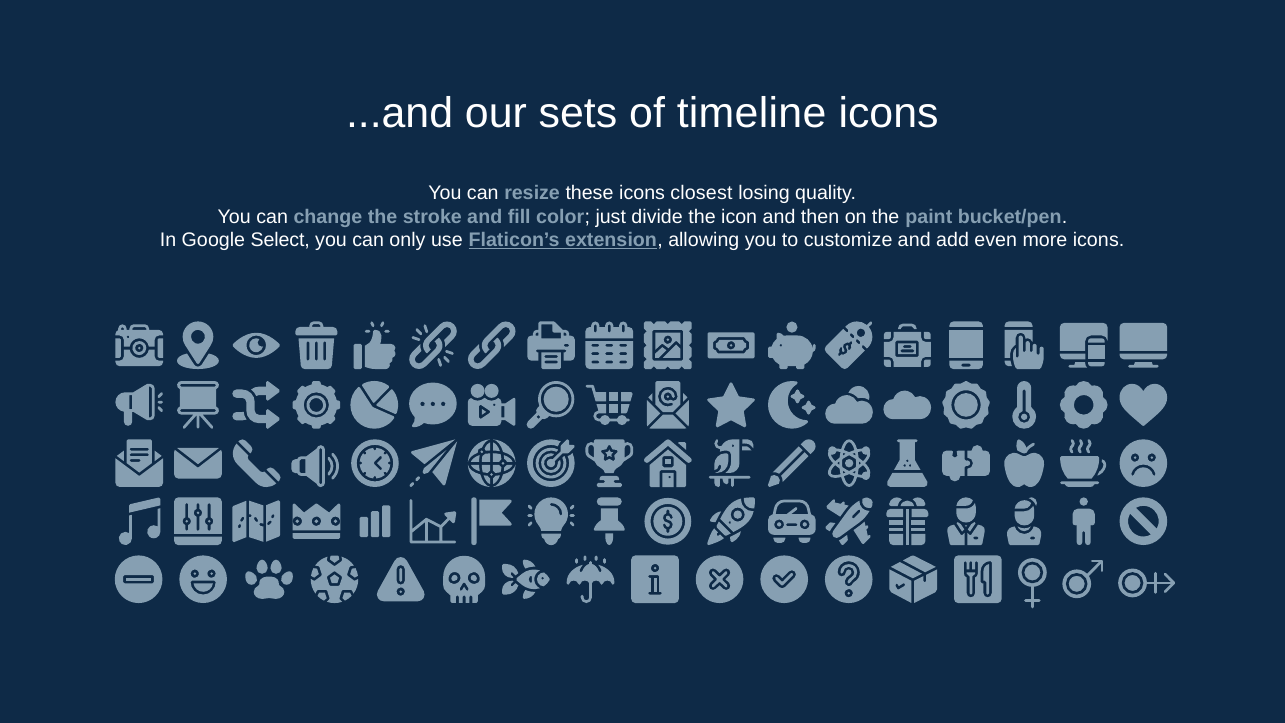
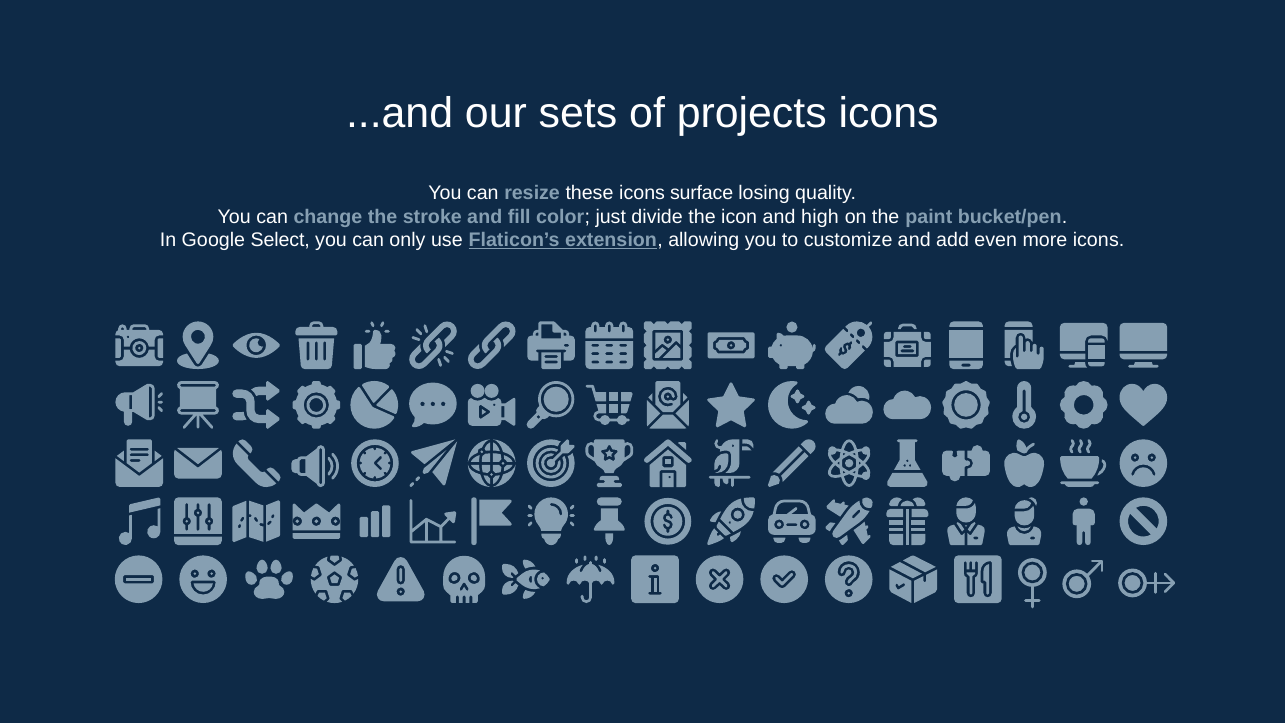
timeline: timeline -> projects
closest: closest -> surface
then: then -> high
